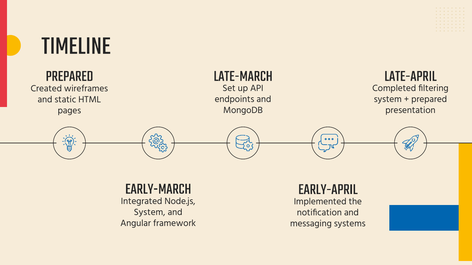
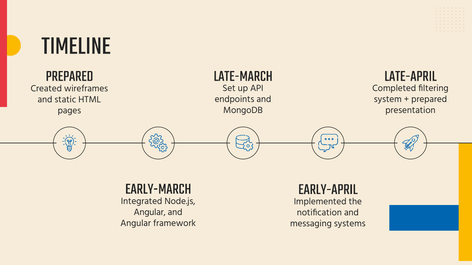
System at (150, 213): System -> Angular
